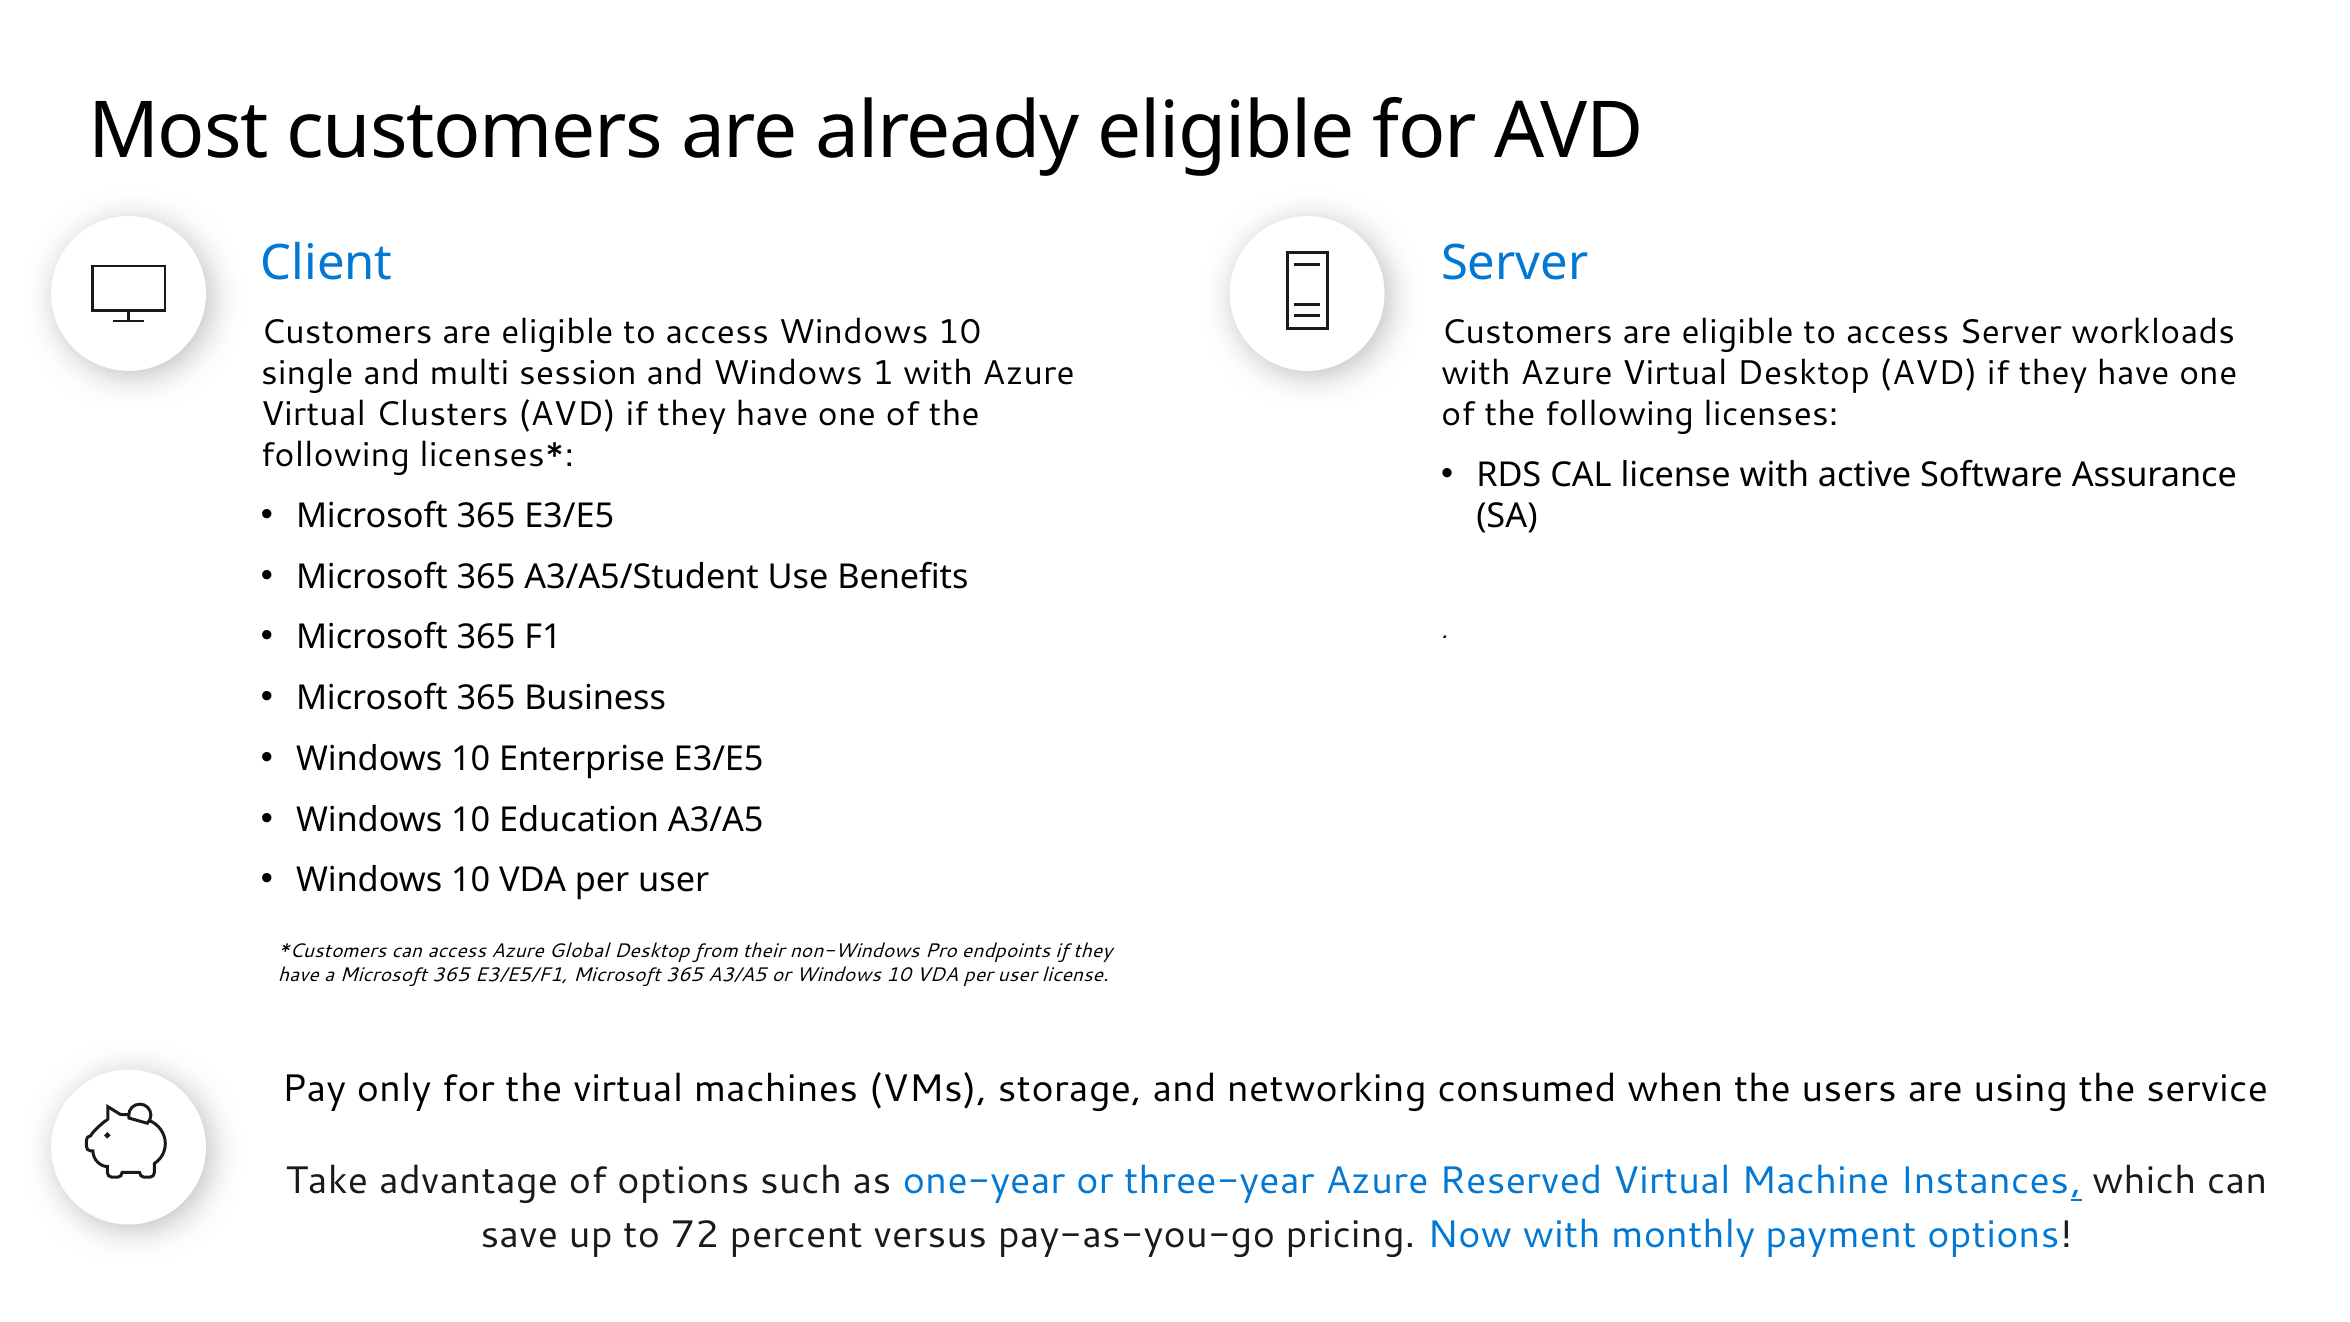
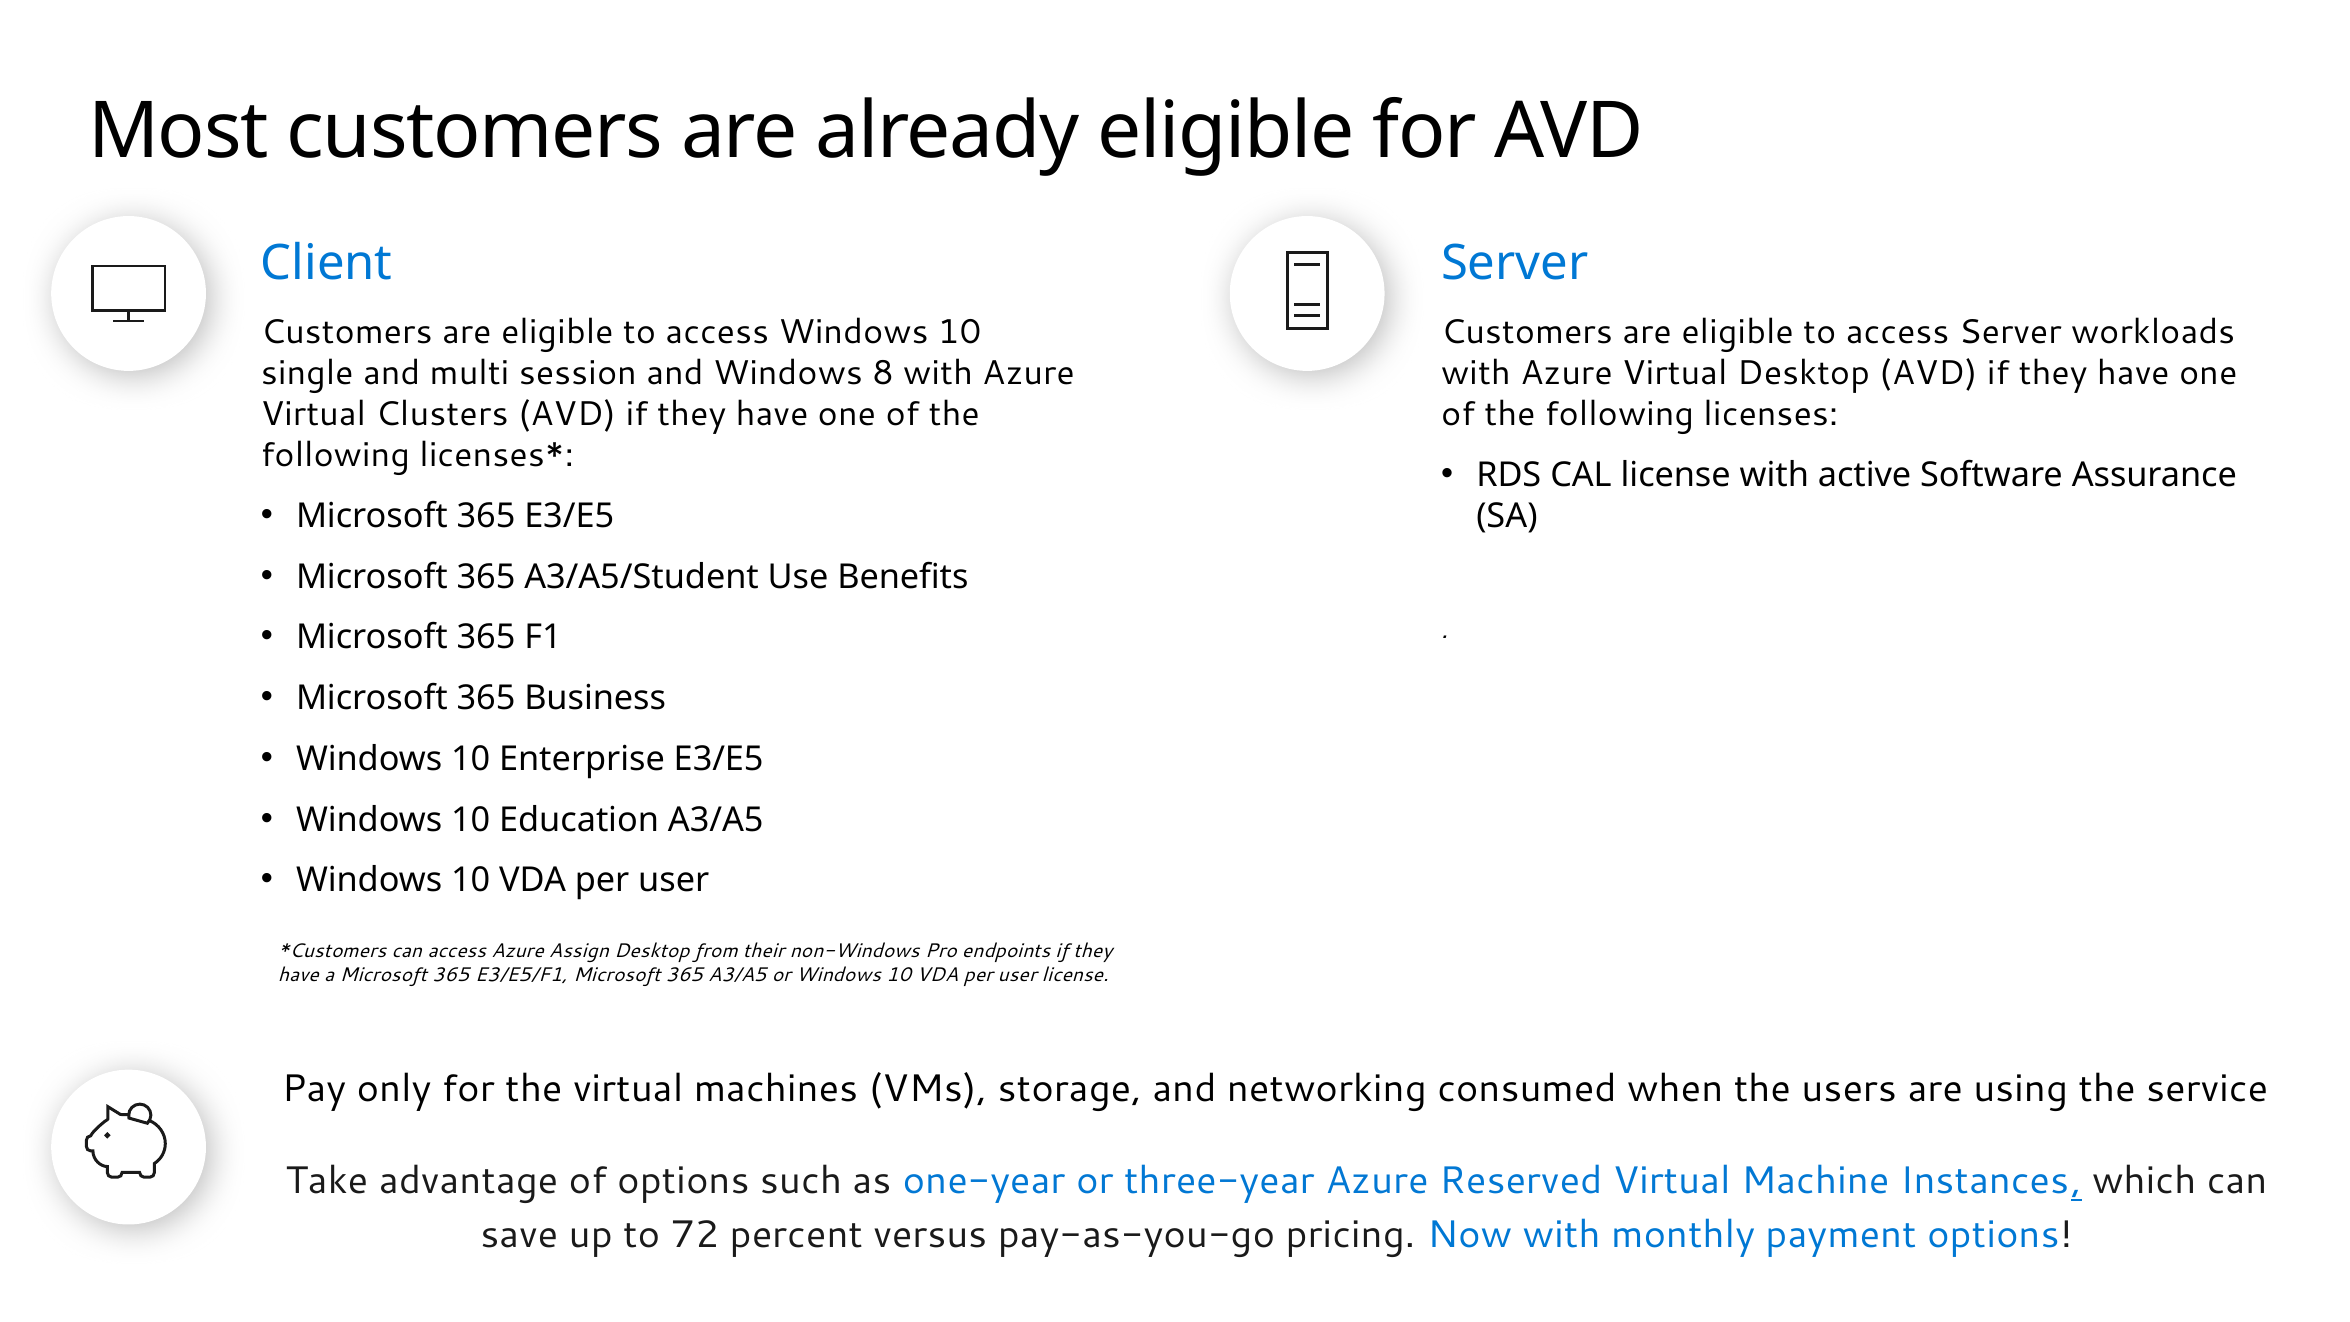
1: 1 -> 8
Global: Global -> Assign
